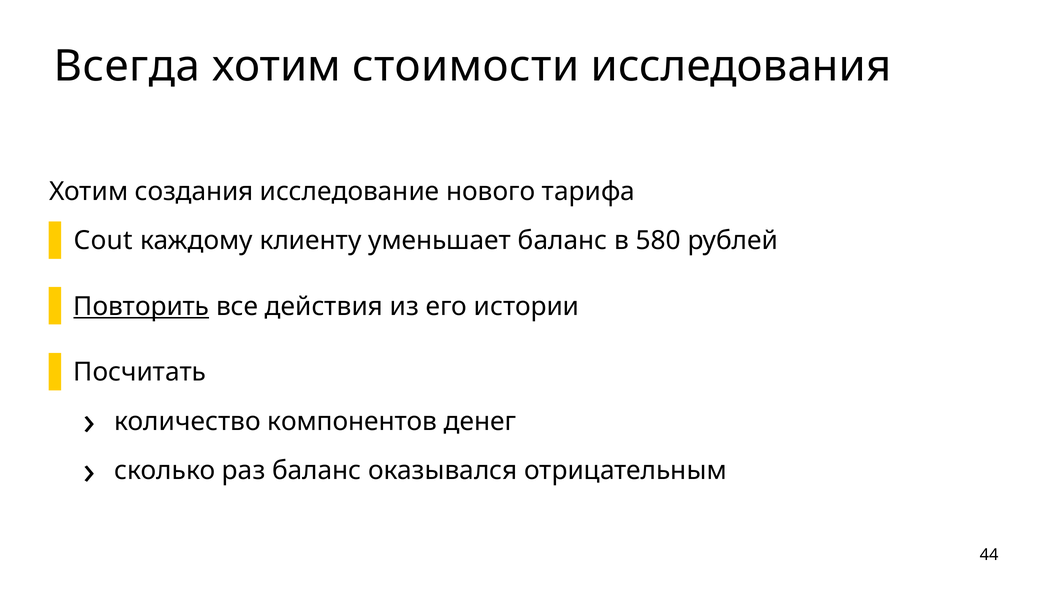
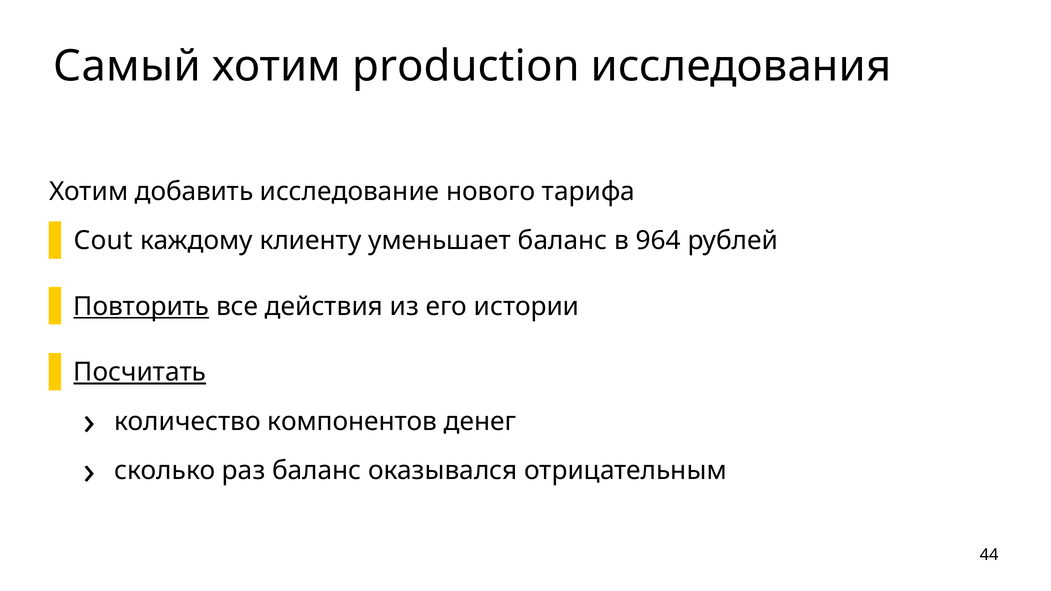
Всегда: Всегда -> Самый
стоимости: стоимости -> production
создания: создания -> добавить
580: 580 -> 964
Посчитать underline: none -> present
